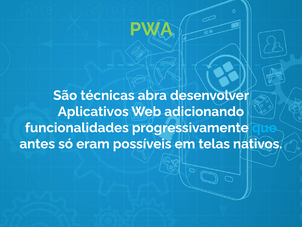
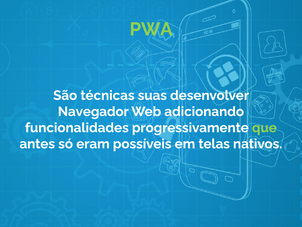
abra: abra -> suas
Aplicativos: Aplicativos -> Navegador
que colour: light blue -> light green
